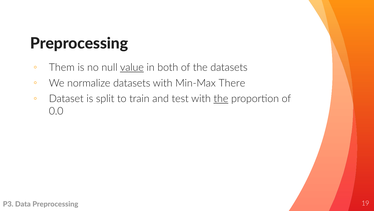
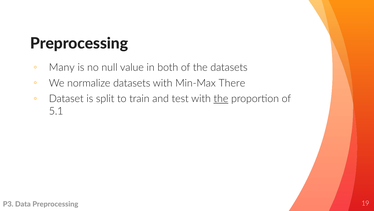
Them: Them -> Many
value underline: present -> none
0.0: 0.0 -> 5.1
